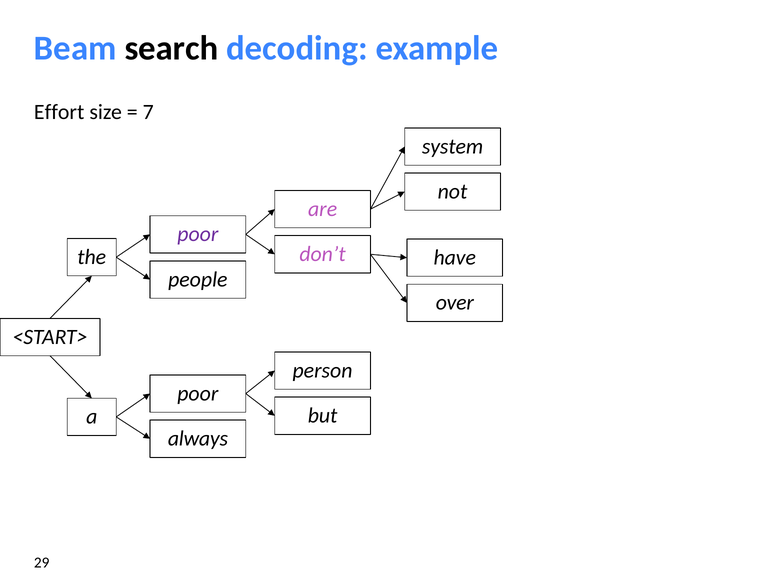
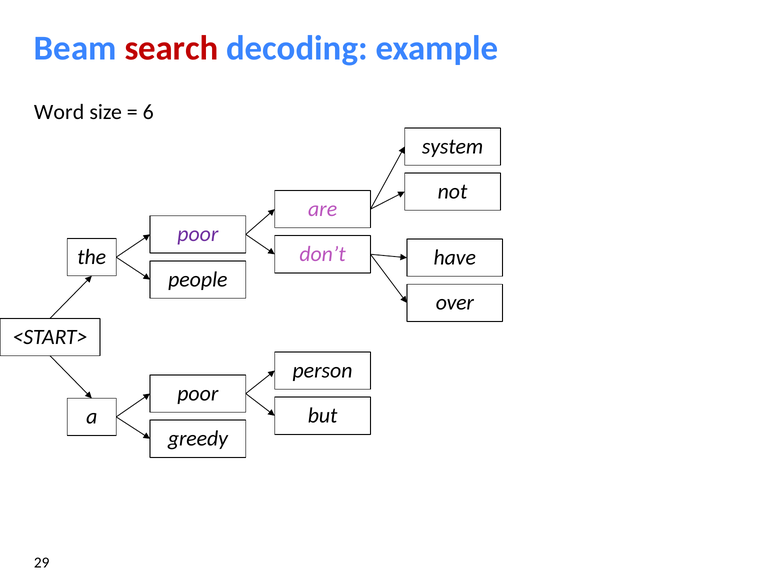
search colour: black -> red
Effort: Effort -> Word
7: 7 -> 6
always: always -> greedy
